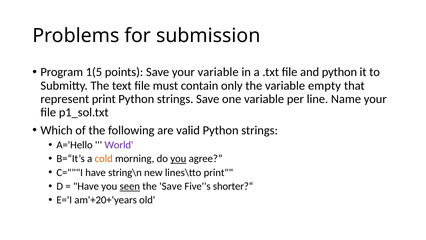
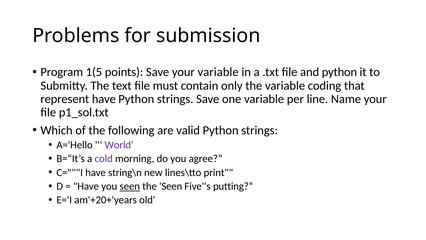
empty: empty -> coding
represent print: print -> have
cold colour: orange -> purple
you at (178, 159) underline: present -> none
the Save: Save -> Seen
shorter?“: shorter?“ -> putting?“
